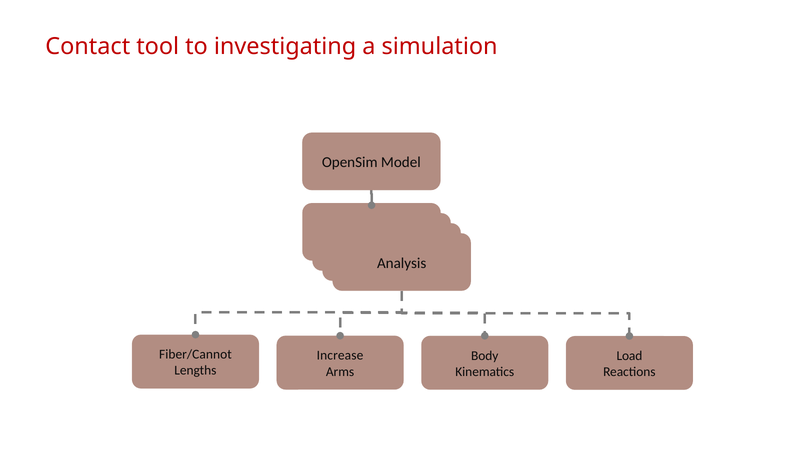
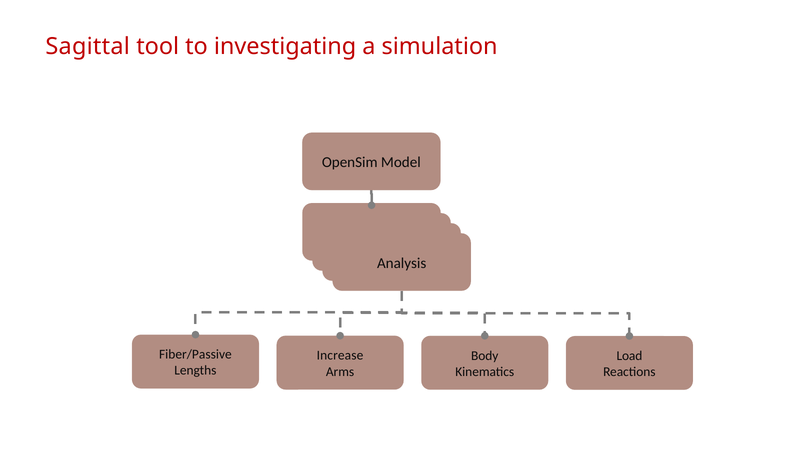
Contact: Contact -> Sagittal
Fiber/Cannot: Fiber/Cannot -> Fiber/Passive
